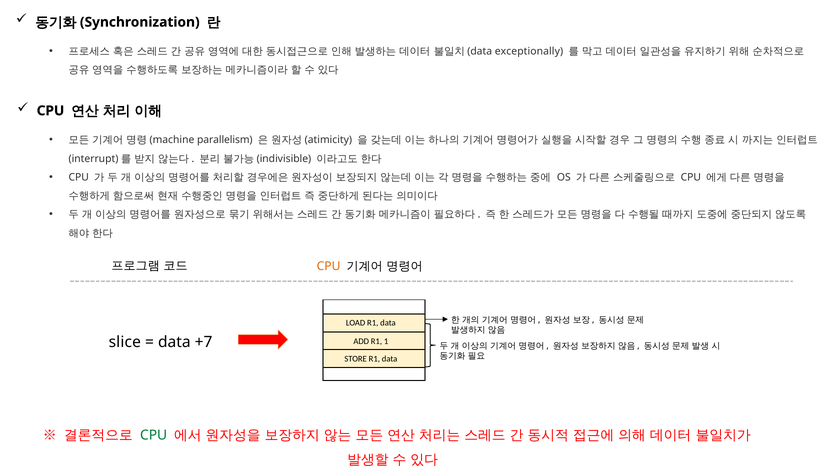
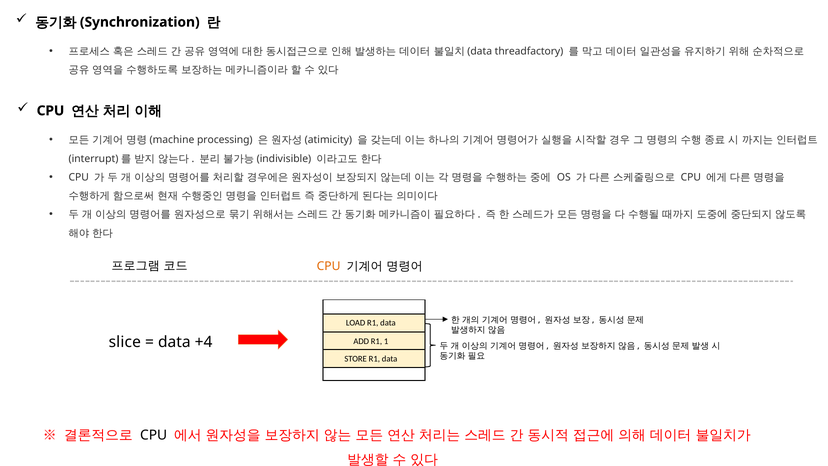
exceptionally: exceptionally -> threadfactory
parallelism: parallelism -> processing
+7: +7 -> +4
CPU at (154, 435) colour: green -> black
